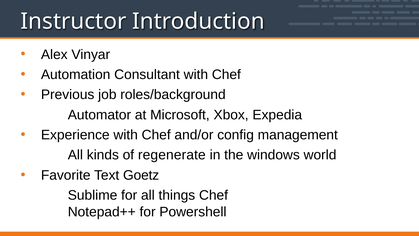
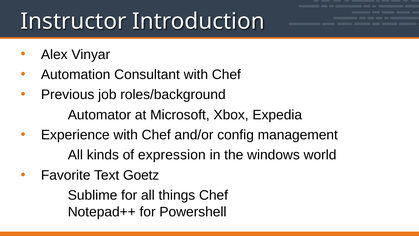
regenerate: regenerate -> expression
